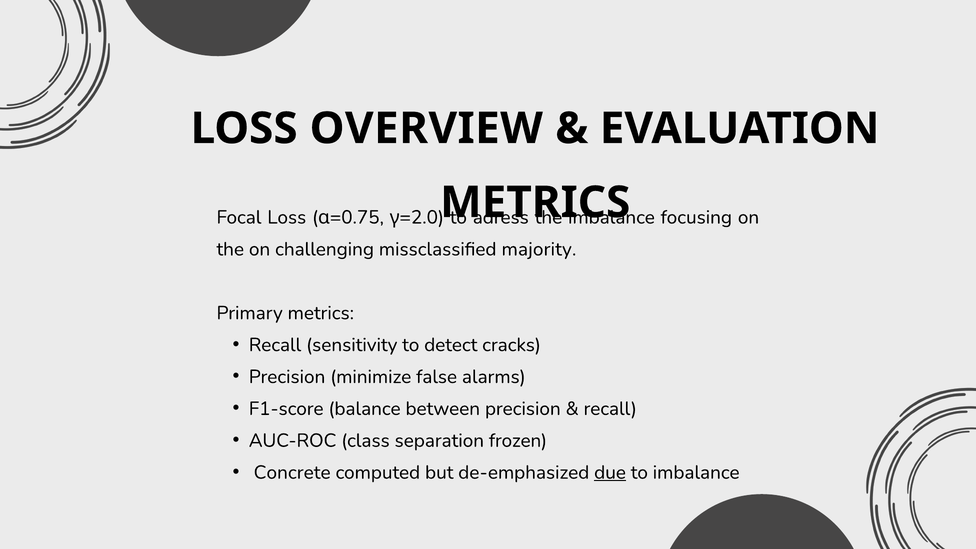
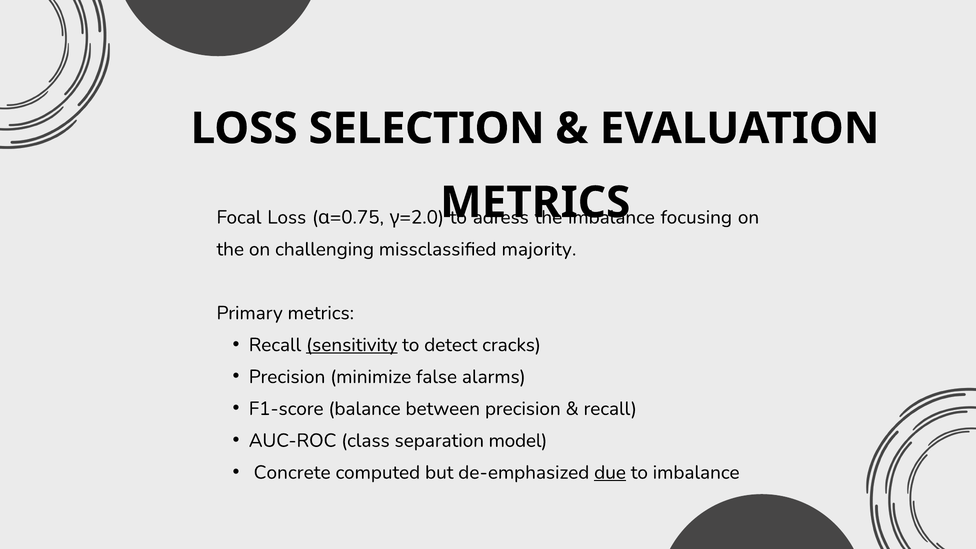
OVERVIEW: OVERVIEW -> SELECTION
sensitivity underline: none -> present
frozen: frozen -> model
